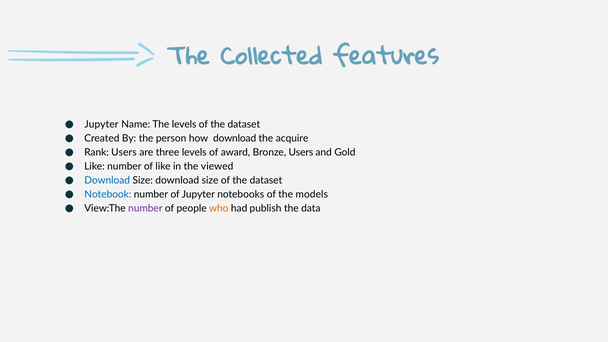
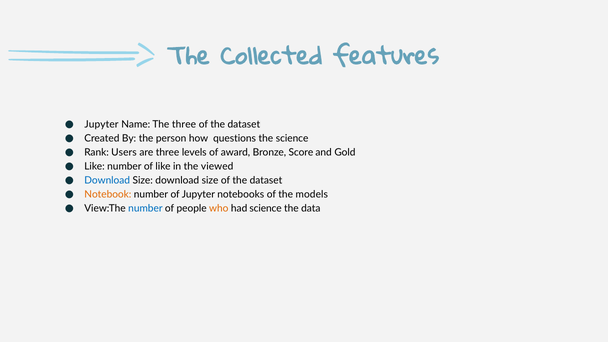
The levels: levels -> three
how download: download -> questions
the acquire: acquire -> science
Bronze Users: Users -> Score
Notebook colour: blue -> orange
number at (145, 208) colour: purple -> blue
had publish: publish -> science
